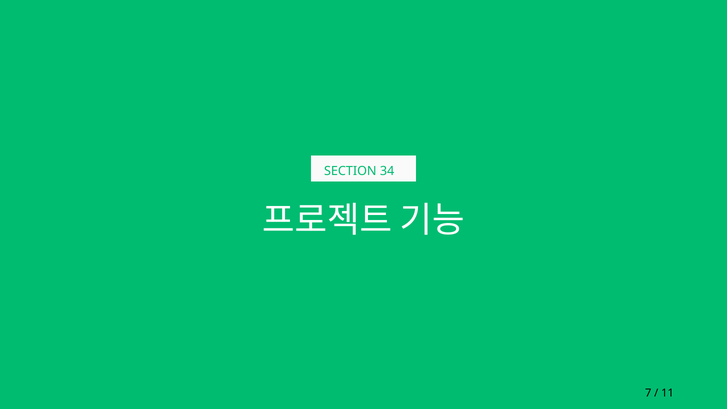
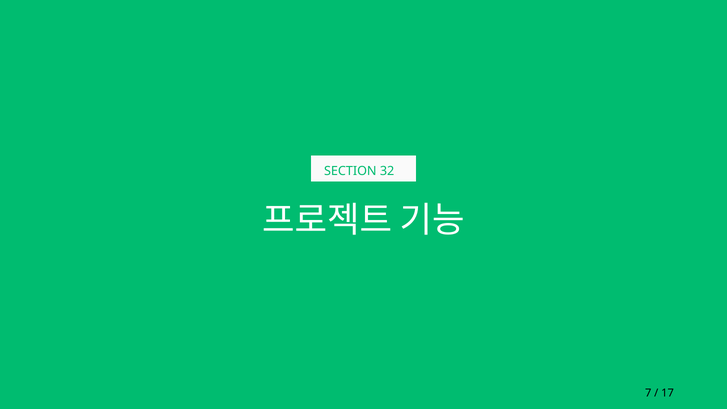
34: 34 -> 32
11: 11 -> 17
